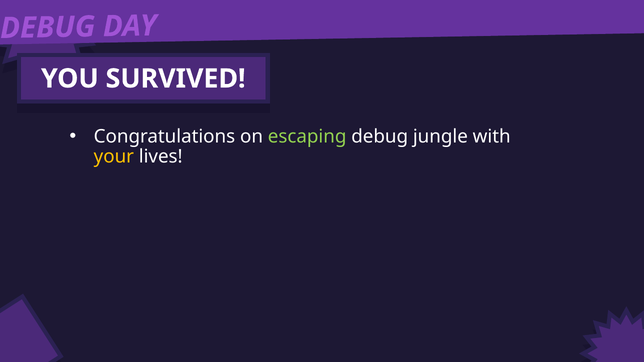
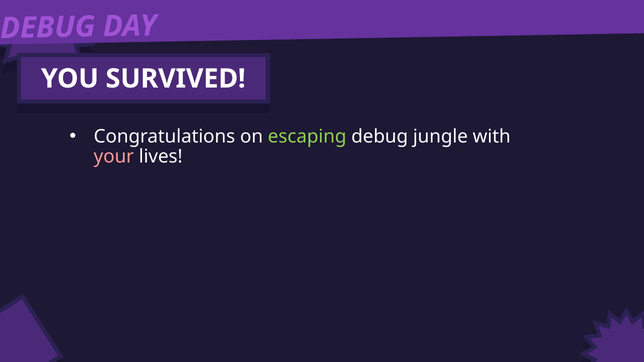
your colour: yellow -> pink
